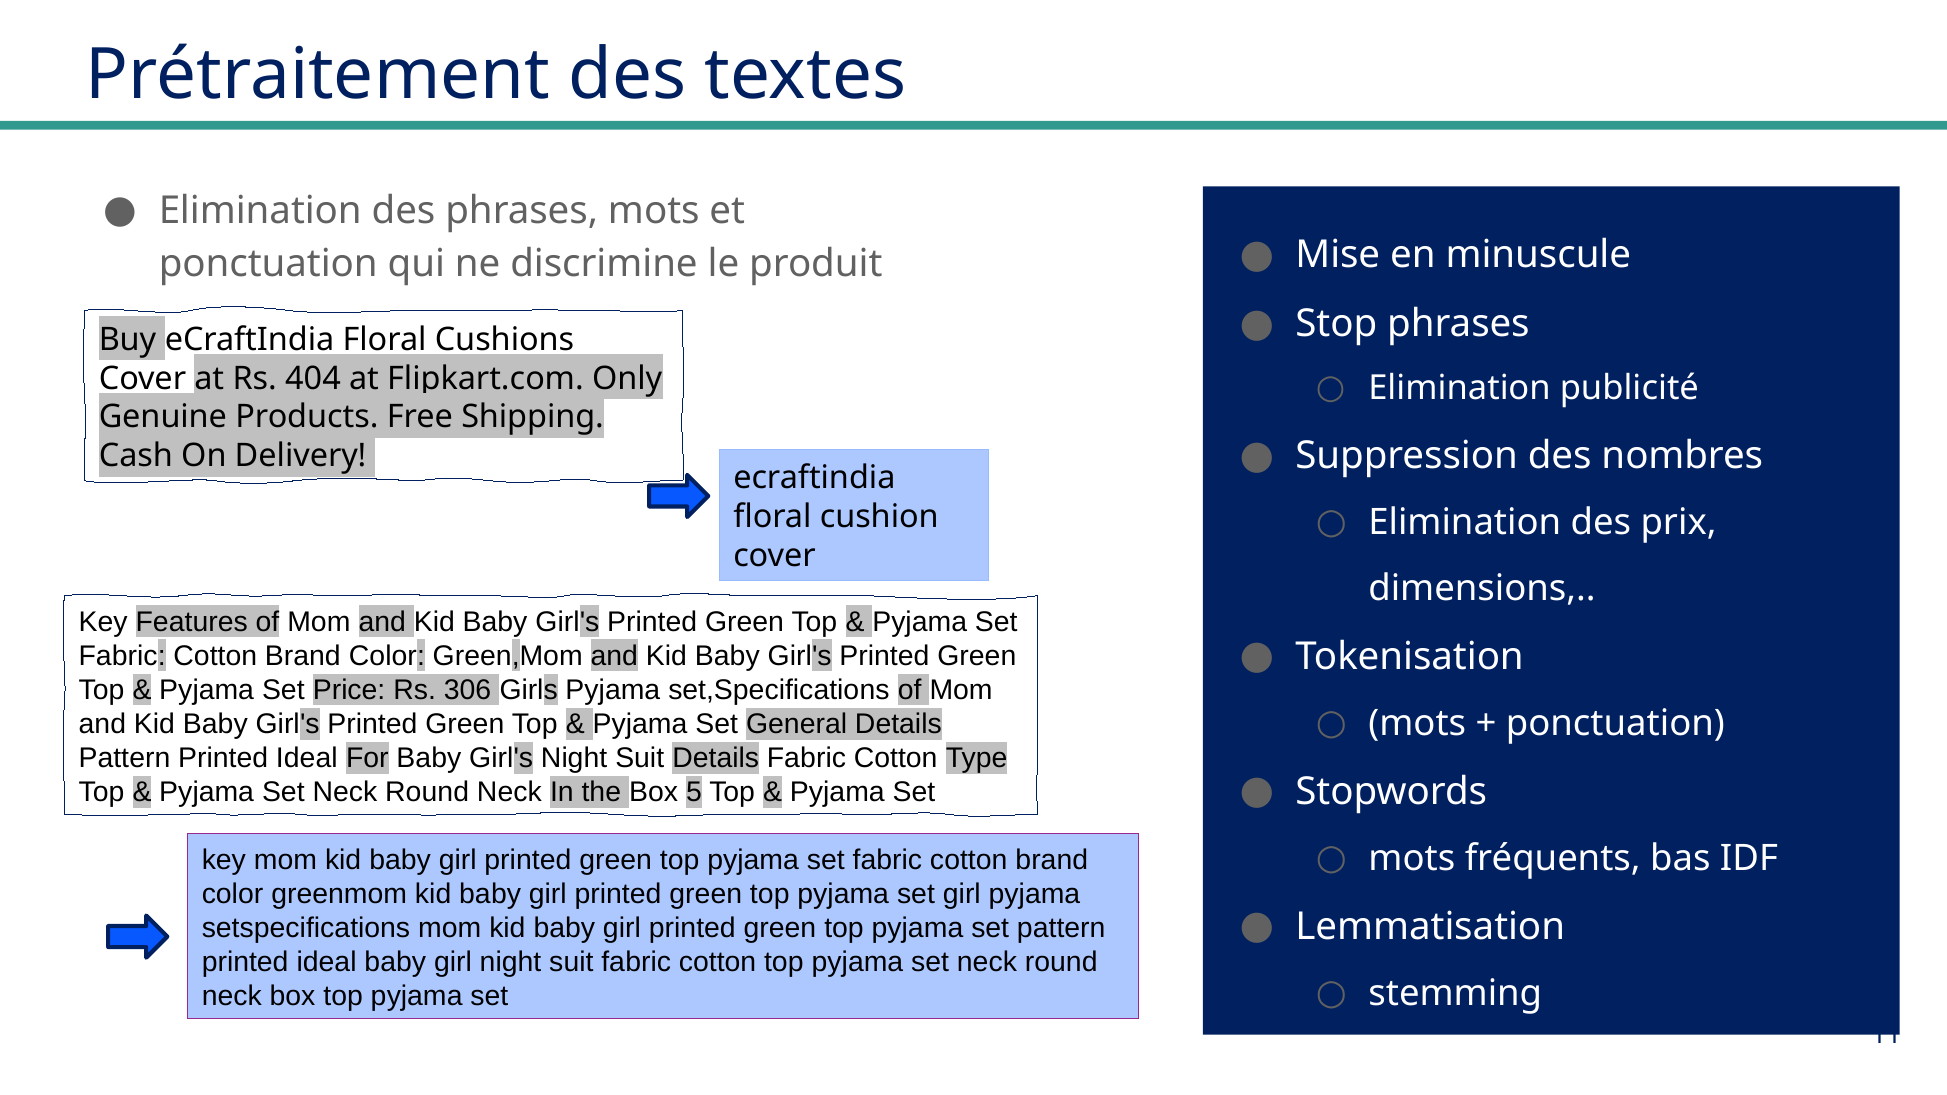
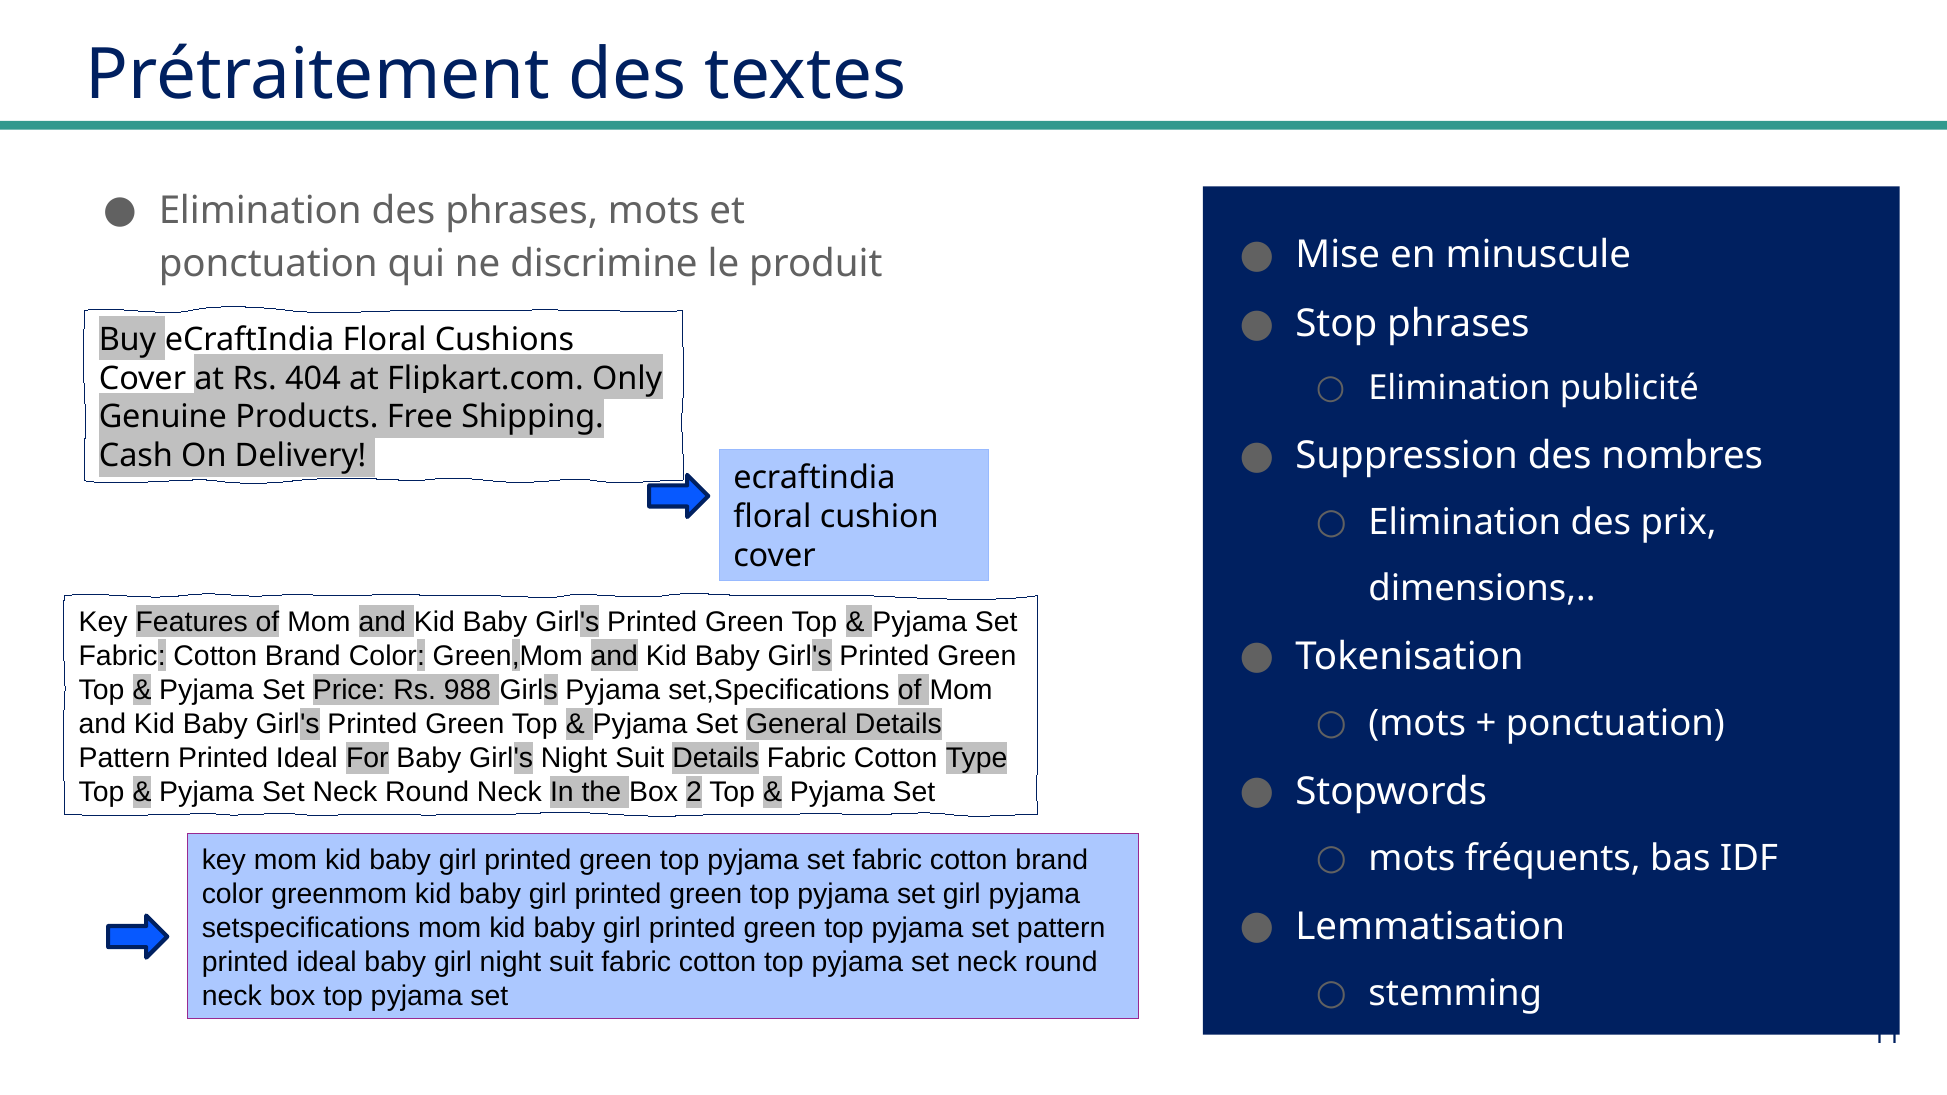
306: 306 -> 988
5: 5 -> 2
